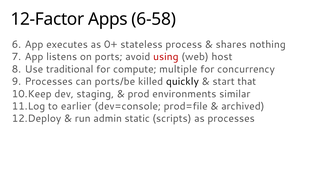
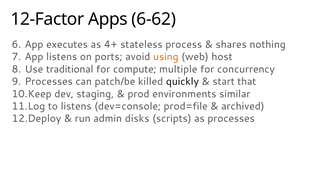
6-58: 6-58 -> 6-62
0+: 0+ -> 4+
using colour: red -> orange
ports/be: ports/be -> patch/be
to earlier: earlier -> listens
static: static -> disks
